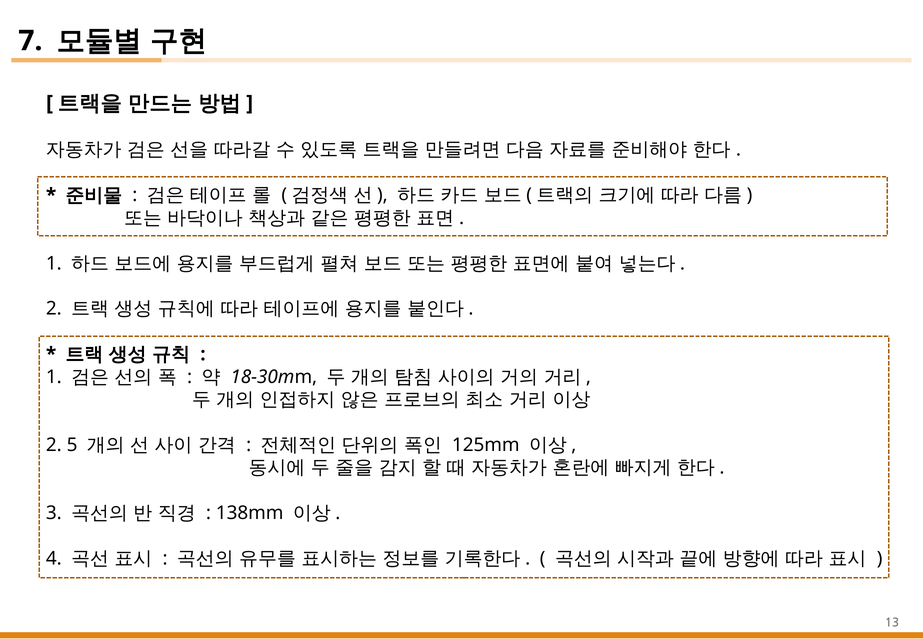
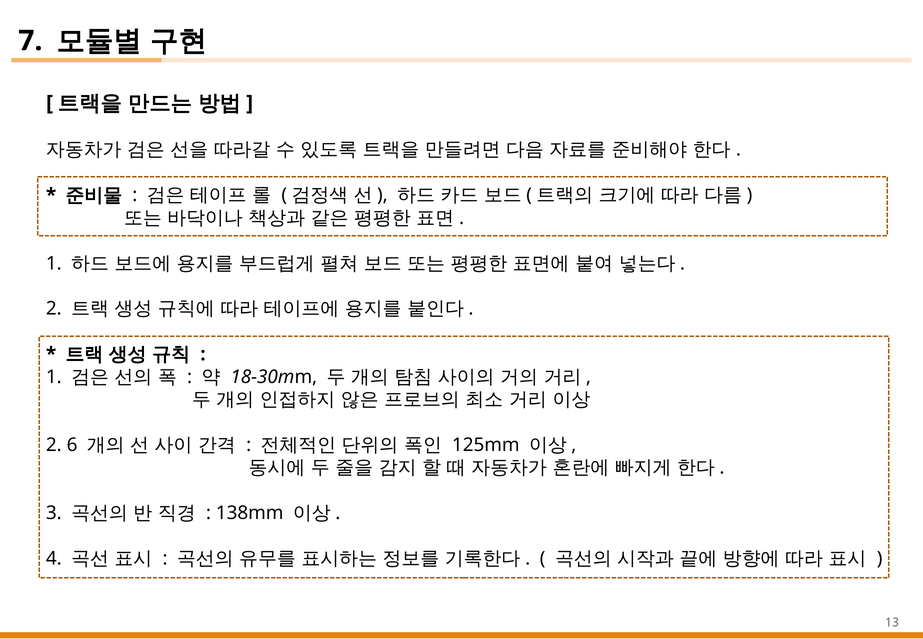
5: 5 -> 6
